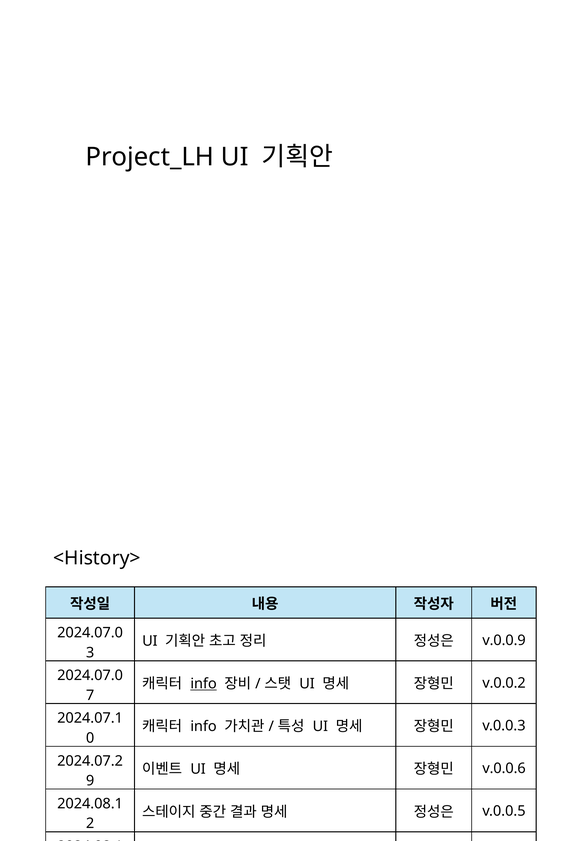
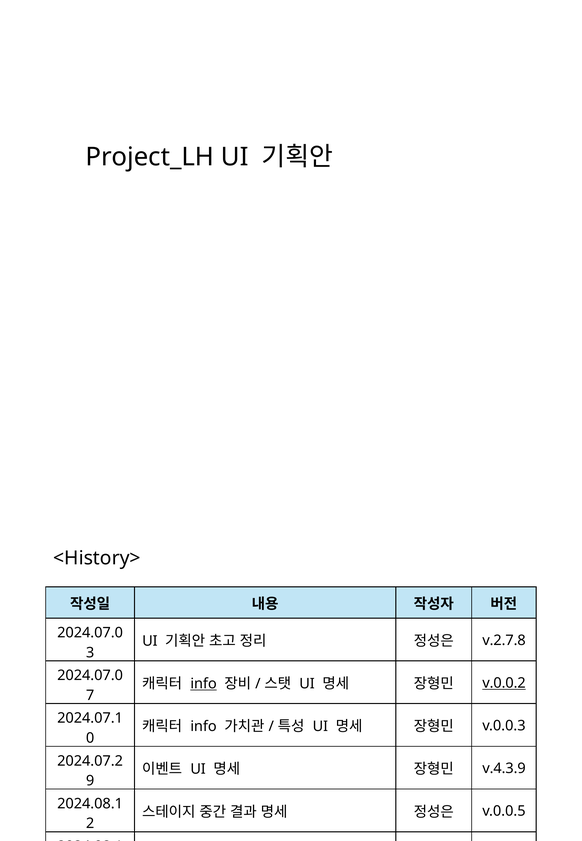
v.0.0.9: v.0.0.9 -> v.2.7.8
v.0.0.2 underline: none -> present
v.0.0.6 at (504, 768): v.0.0.6 -> v.4.3.9
